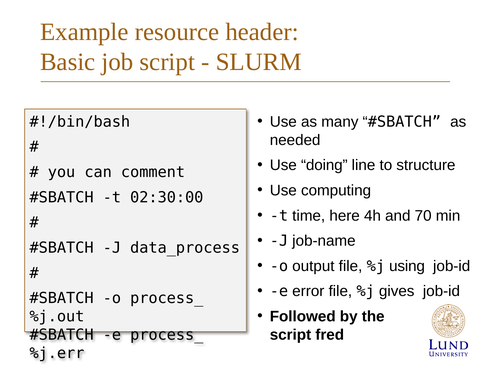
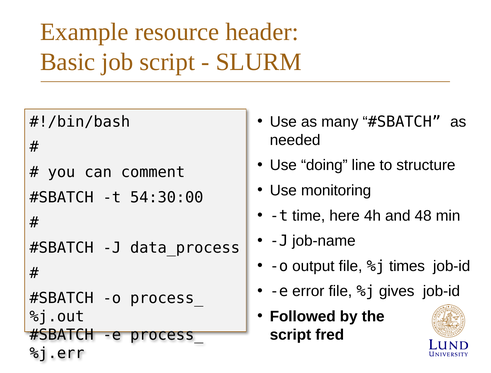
computing: computing -> monitoring
02:30:00: 02:30:00 -> 54:30:00
70: 70 -> 48
using: using -> times
